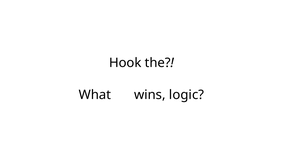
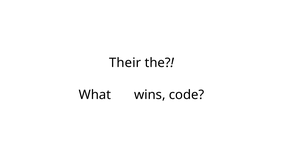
Hook: Hook -> Their
logic: logic -> code
